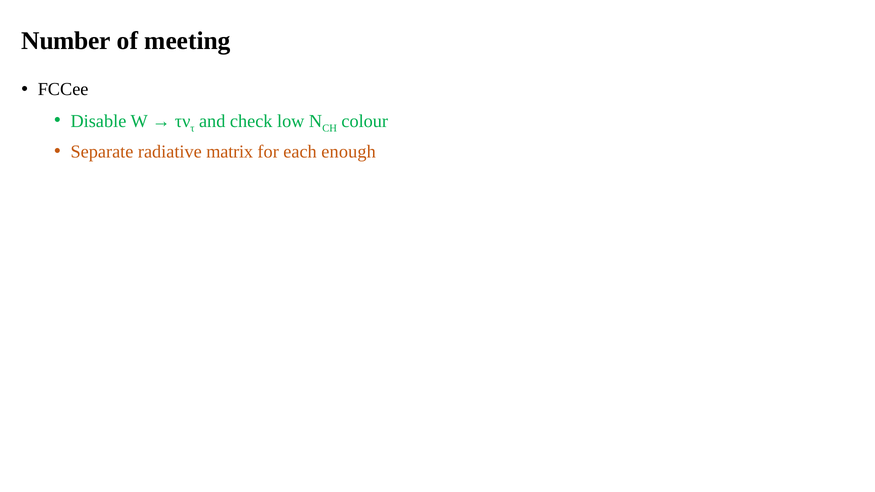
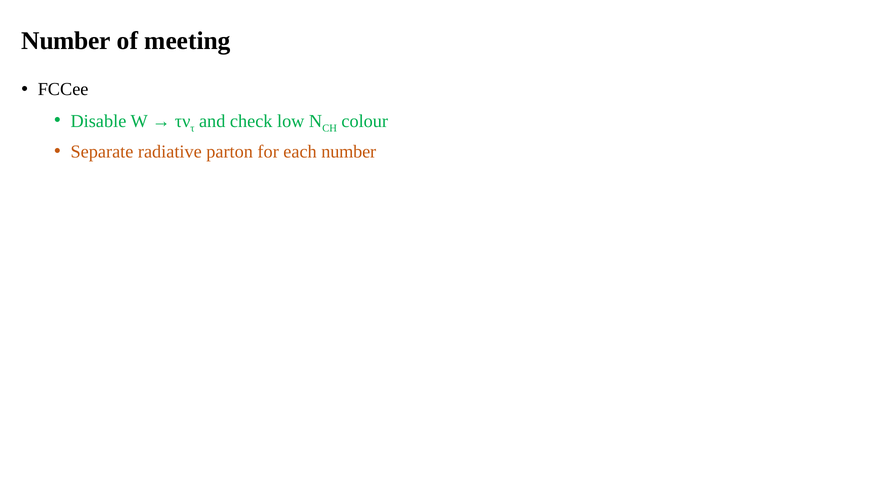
matrix: matrix -> parton
each enough: enough -> number
